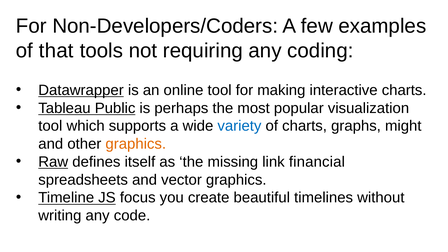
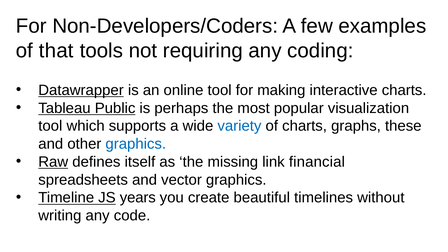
might: might -> these
graphics at (136, 144) colour: orange -> blue
focus: focus -> years
